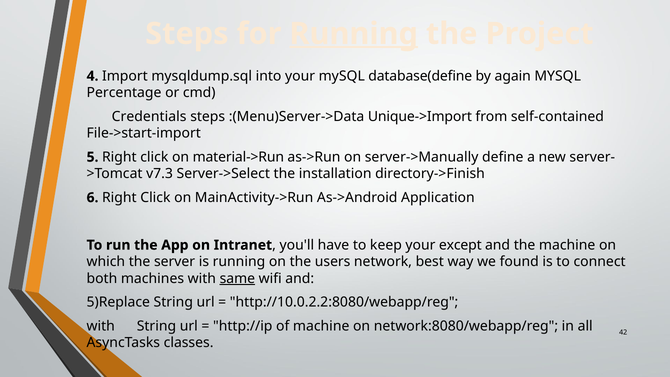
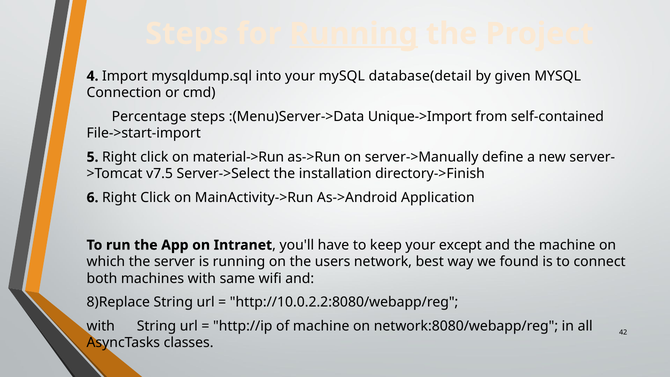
database(define: database(define -> database(detail
again: again -> given
Percentage: Percentage -> Connection
Credentials: Credentials -> Percentage
v7.3: v7.3 -> v7.5
same underline: present -> none
5)Replace: 5)Replace -> 8)Replace
